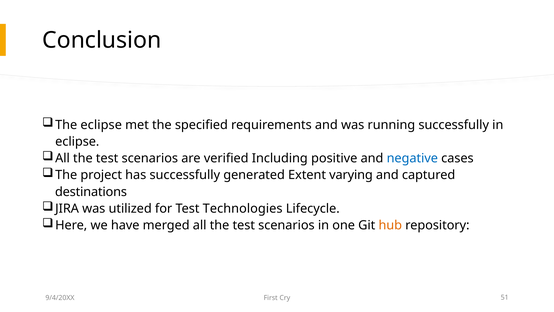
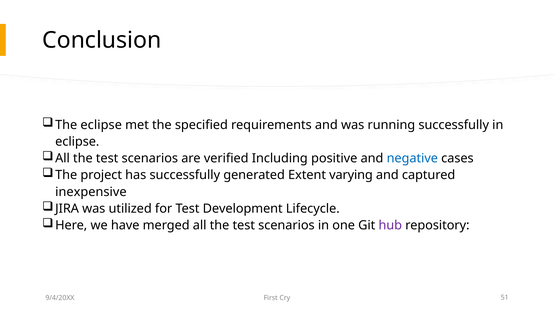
destinations: destinations -> inexpensive
Technologies: Technologies -> Development
hub colour: orange -> purple
